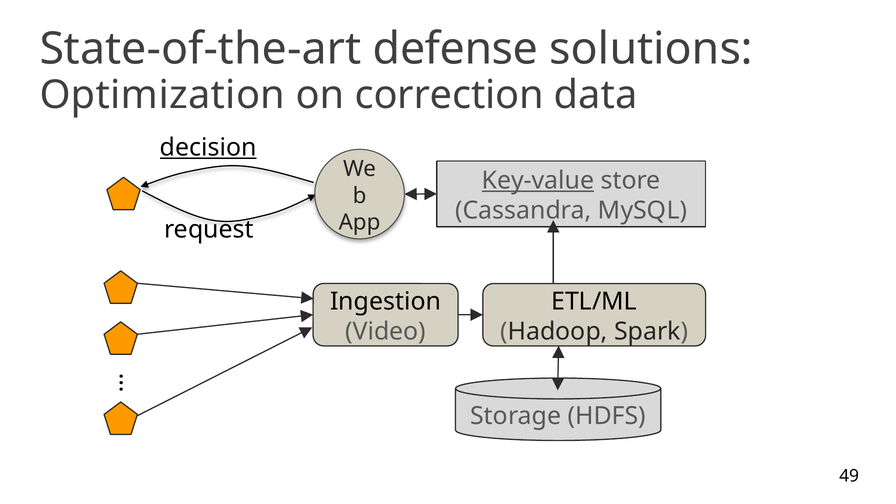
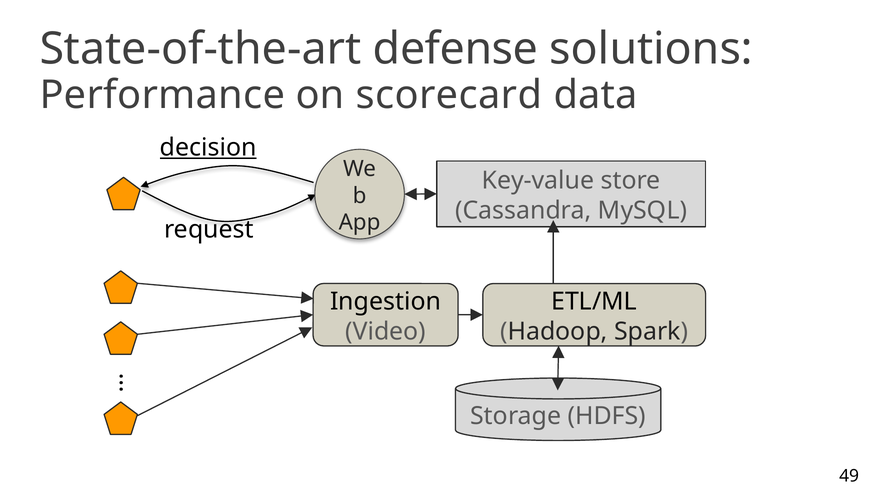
Optimization: Optimization -> Performance
correction: correction -> scorecard
Key-value underline: present -> none
